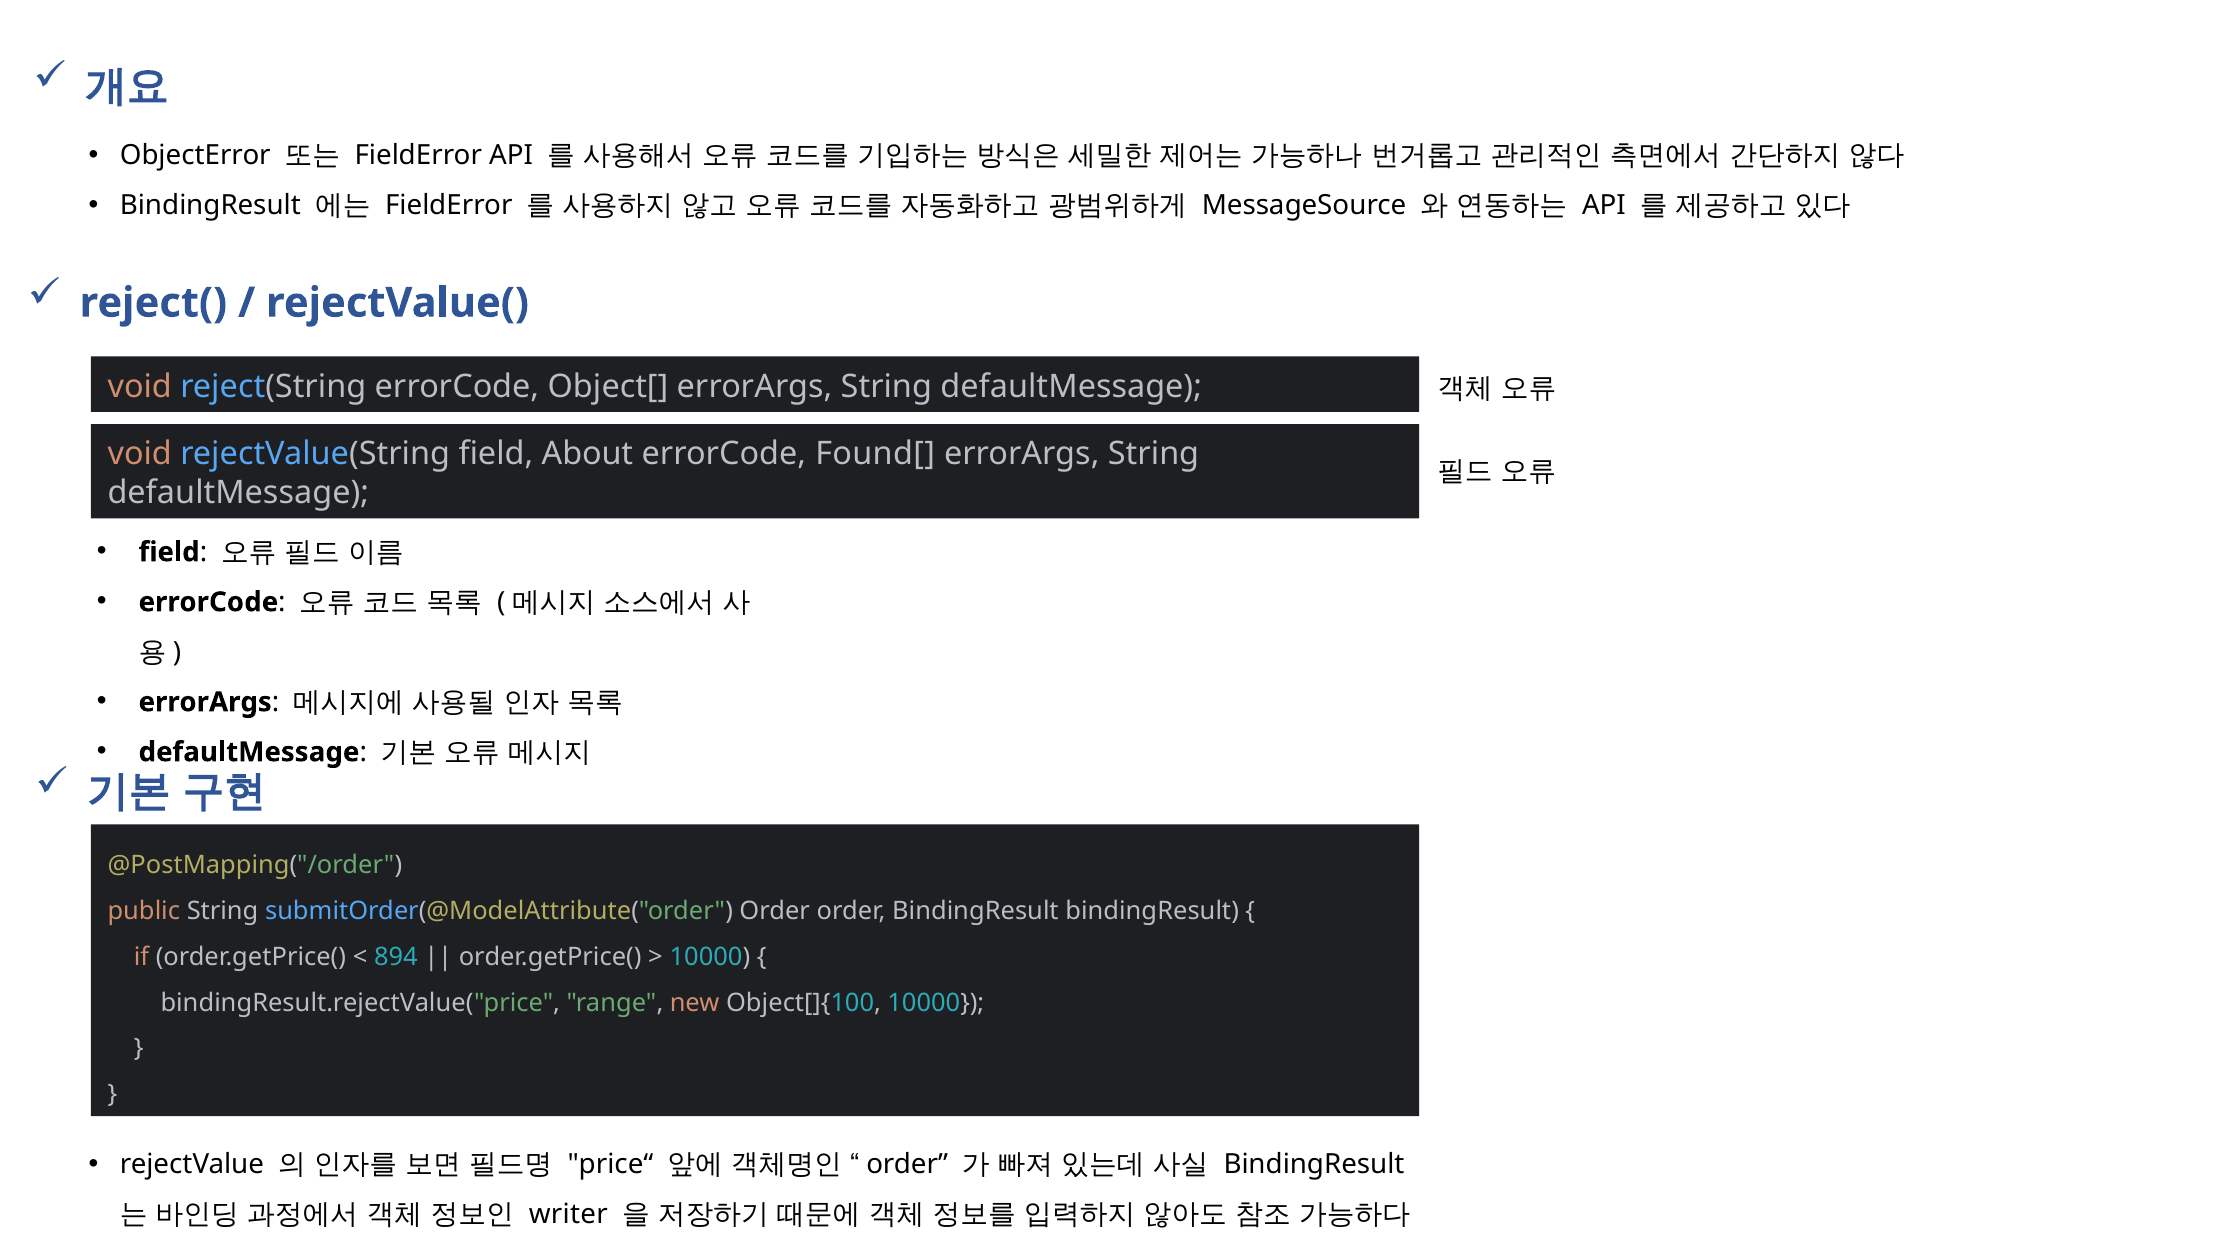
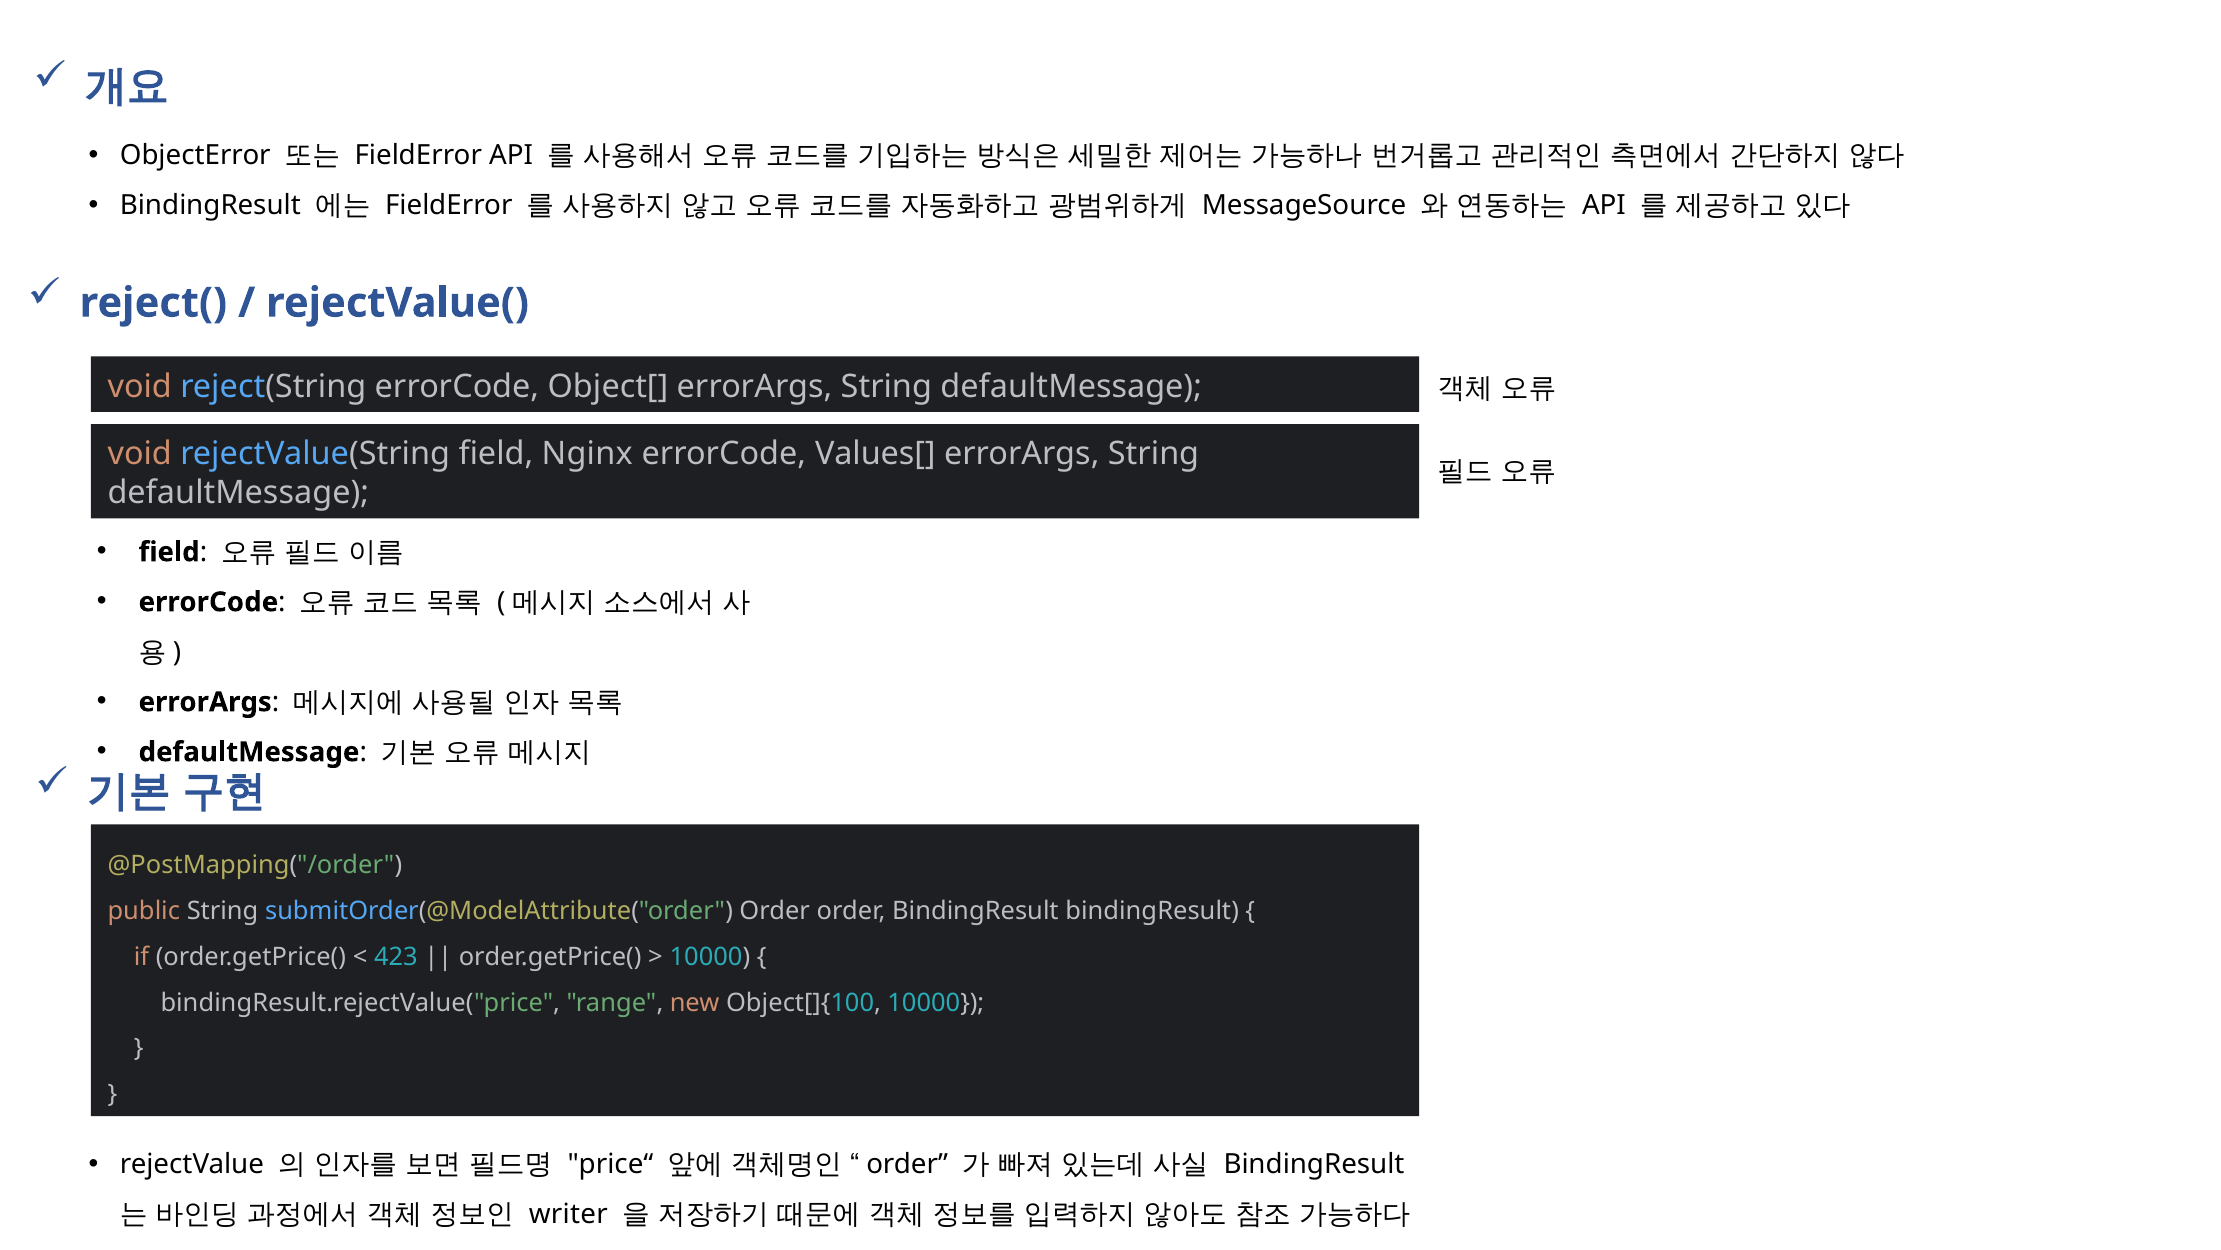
About: About -> Nginx
Found[: Found[ -> Values[
894: 894 -> 423
